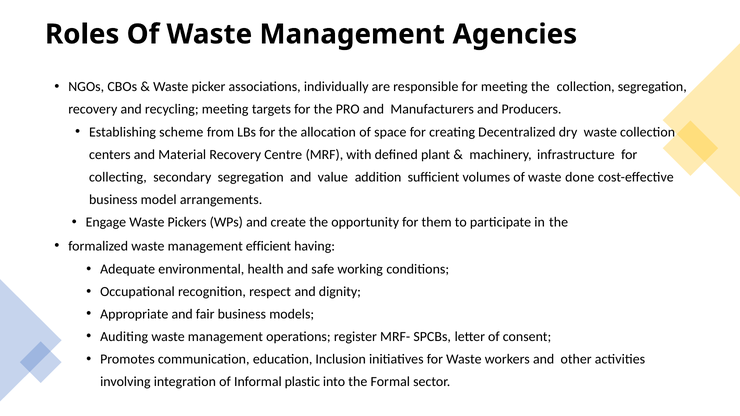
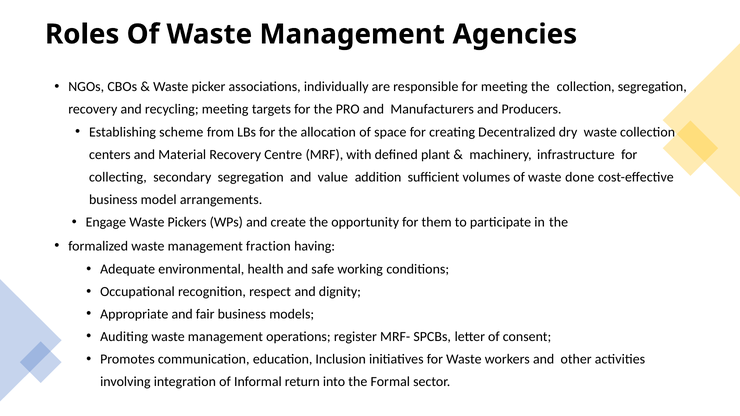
efficient: efficient -> fraction
plastic: plastic -> return
